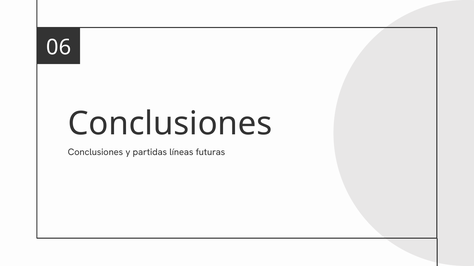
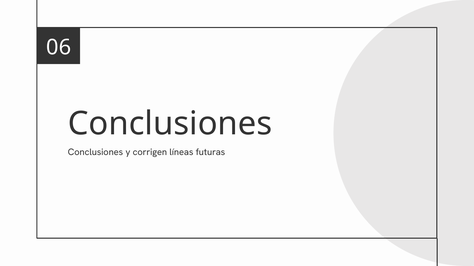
partidas: partidas -> corrigen
